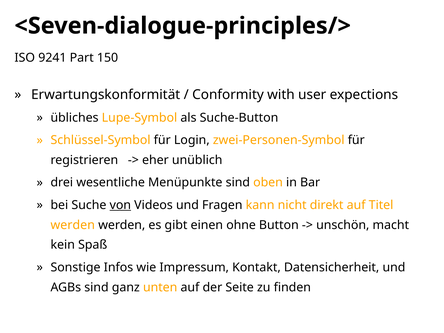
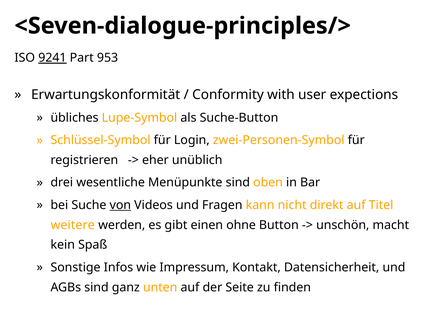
9241 underline: none -> present
150: 150 -> 953
werden at (73, 225): werden -> weitere
